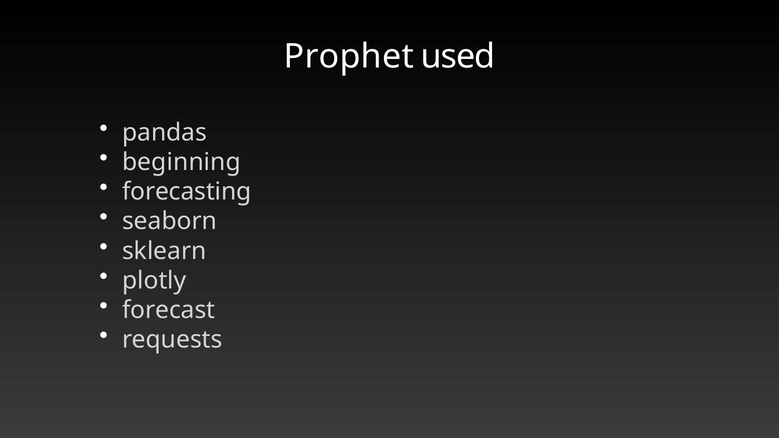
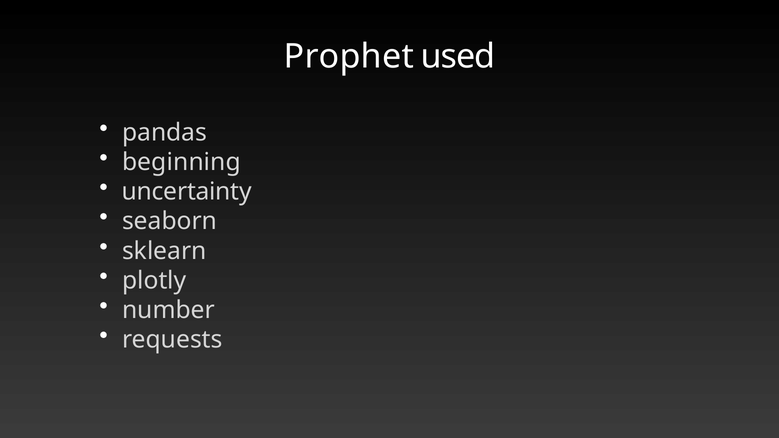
forecasting: forecasting -> uncertainty
forecast: forecast -> number
